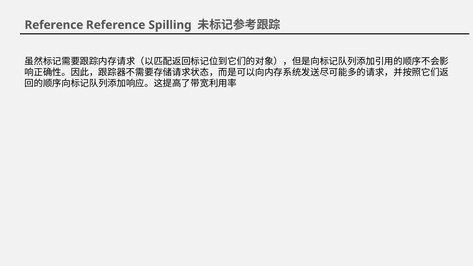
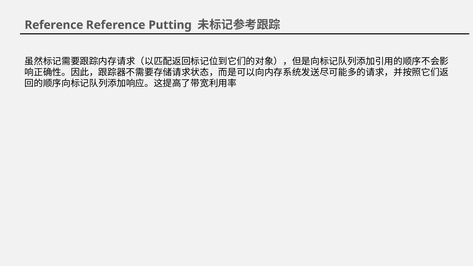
Spilling: Spilling -> Putting
